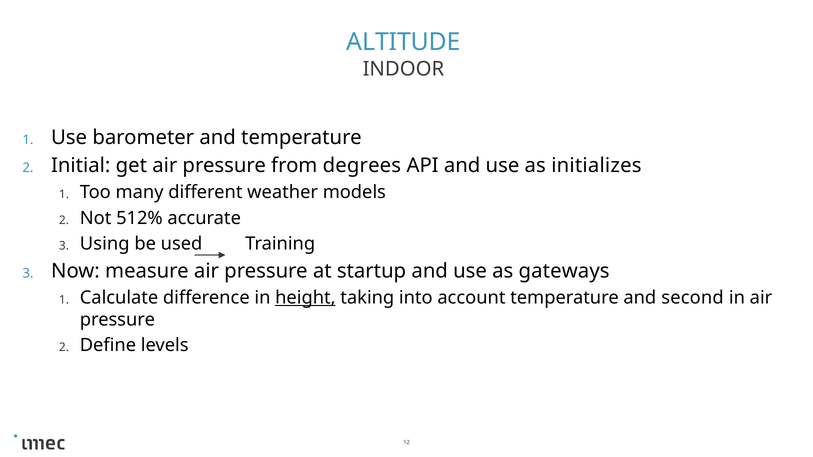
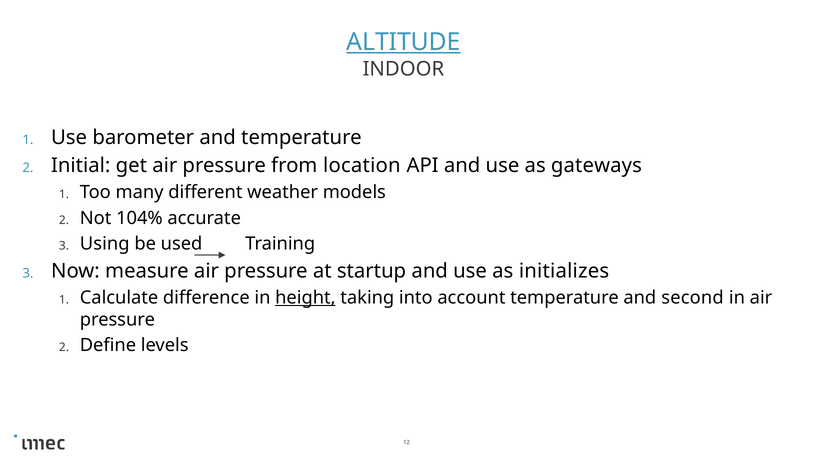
ALTITUDE underline: none -> present
degrees: degrees -> location
initializes: initializes -> gateways
512%: 512% -> 104%
gateways: gateways -> initializes
